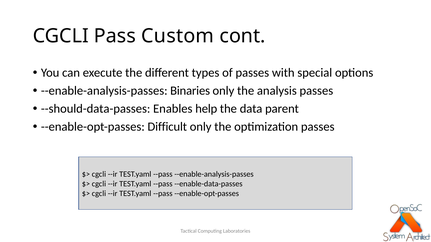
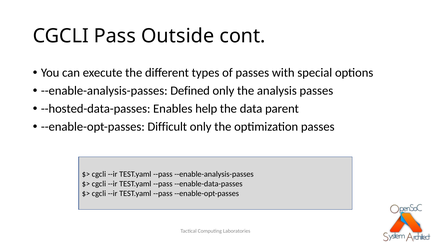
Custom: Custom -> Outside
Binaries: Binaries -> Defined
--should-data-passes: --should-data-passes -> --hosted-data-passes
